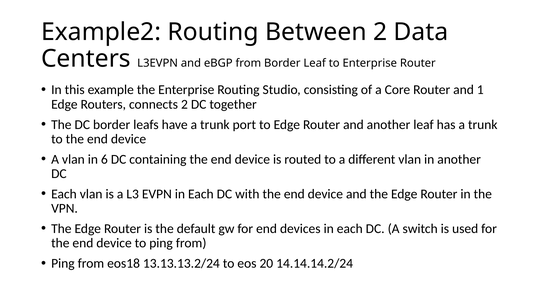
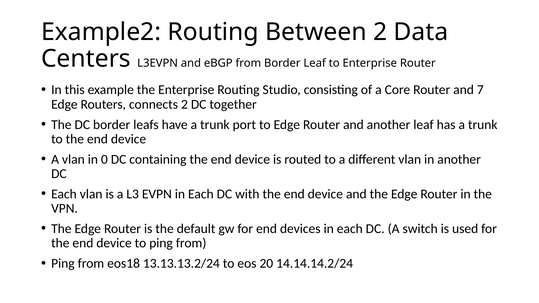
1: 1 -> 7
6: 6 -> 0
